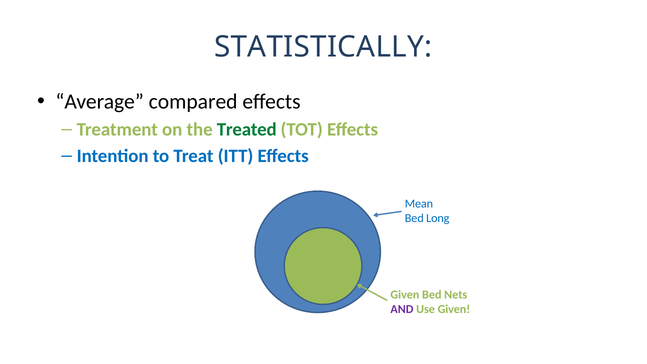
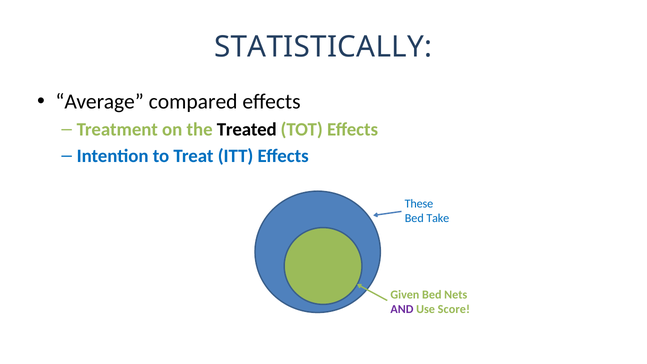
Treated colour: green -> black
Mean: Mean -> These
Long: Long -> Take
Use Given: Given -> Score
